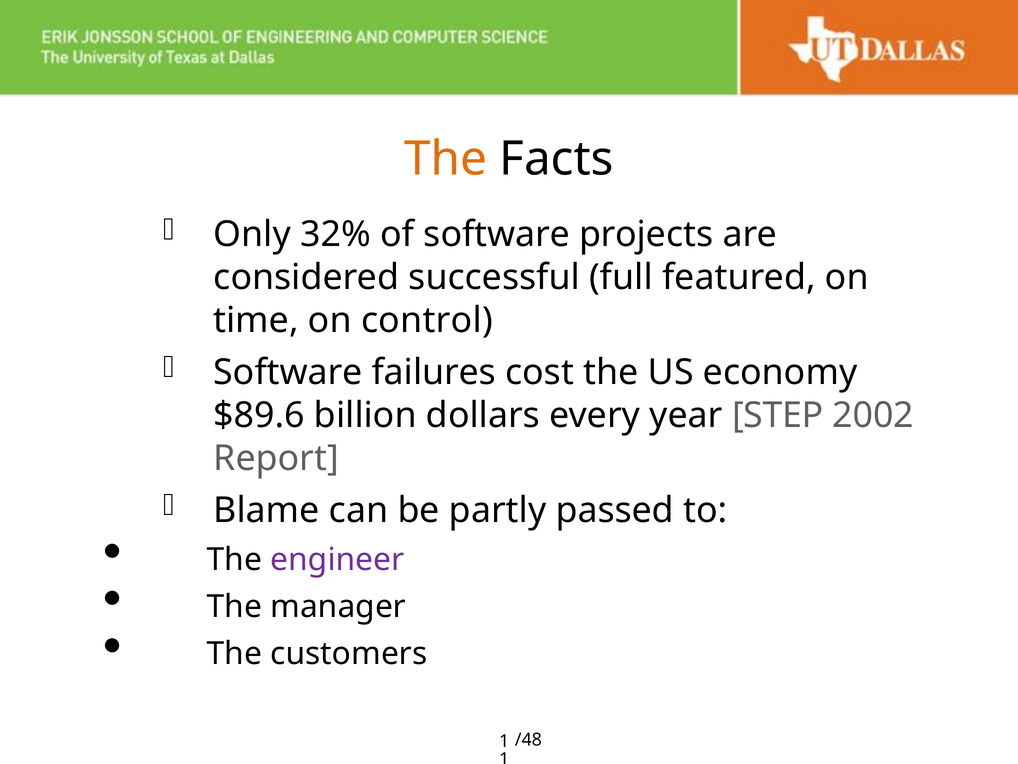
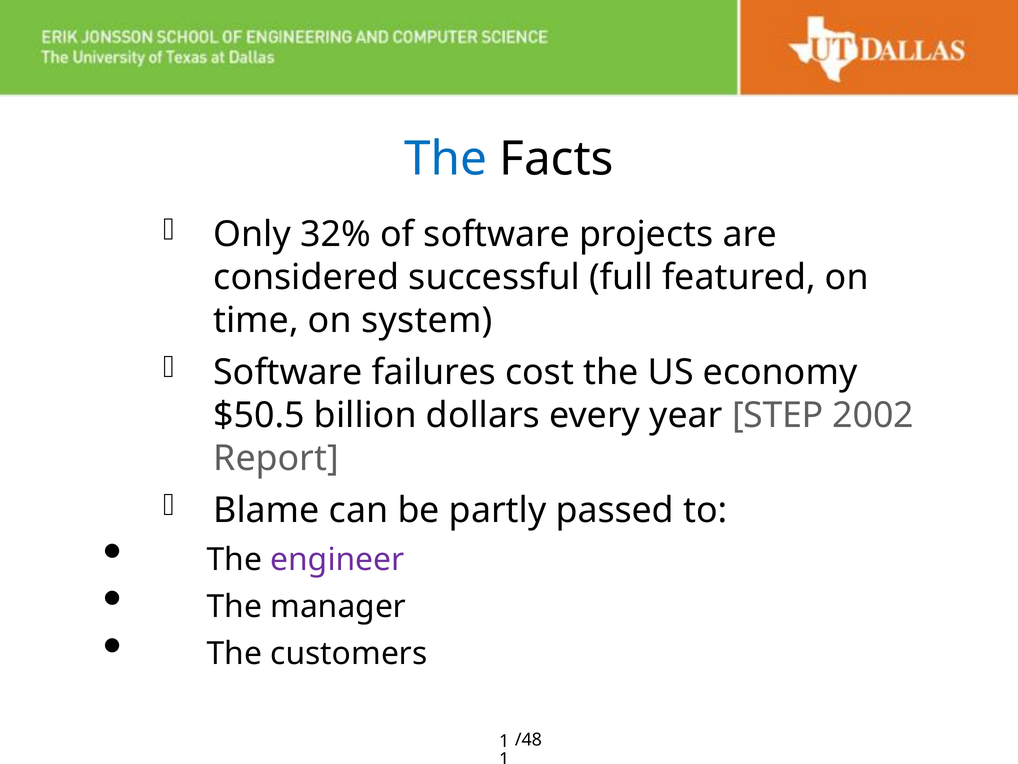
The at (446, 159) colour: orange -> blue
control: control -> system
$89.6: $89.6 -> $50.5
